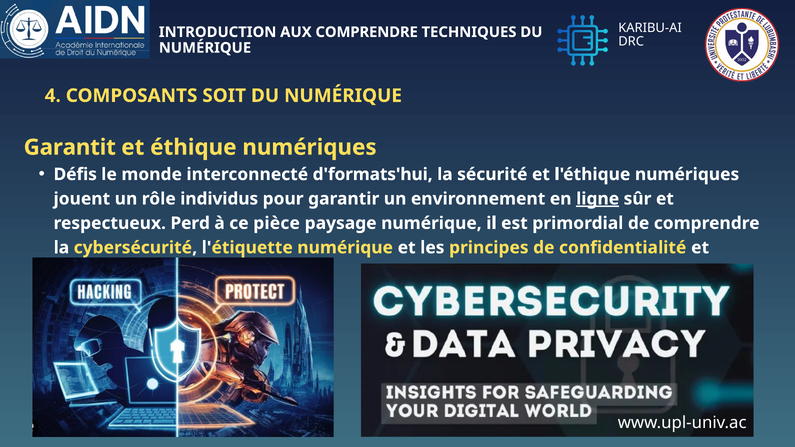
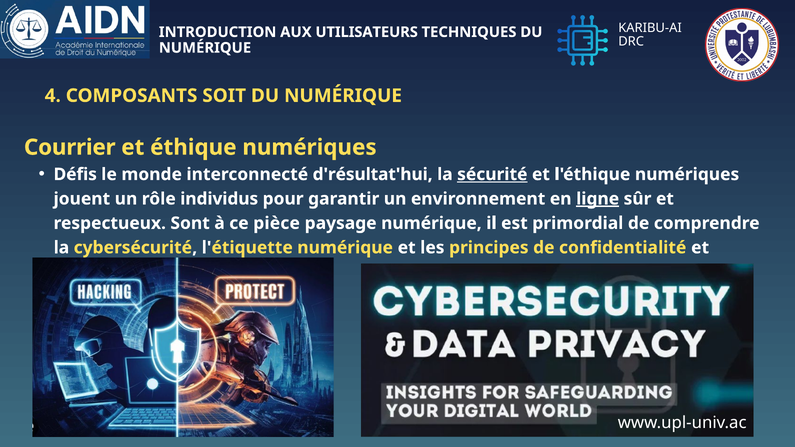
AUX COMPRENDRE: COMPRENDRE -> UTILISATEURS
Garantit: Garantit -> Courrier
d'formats'hui: d'formats'hui -> d'résultat'hui
sécurité underline: none -> present
Perd: Perd -> Sont
